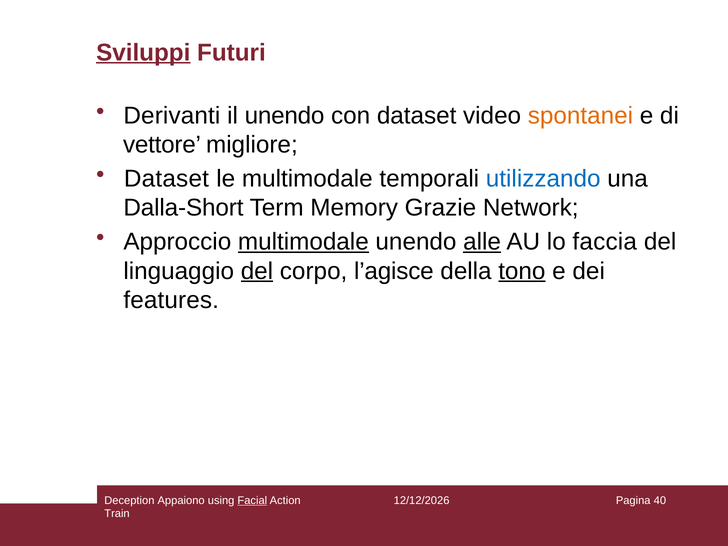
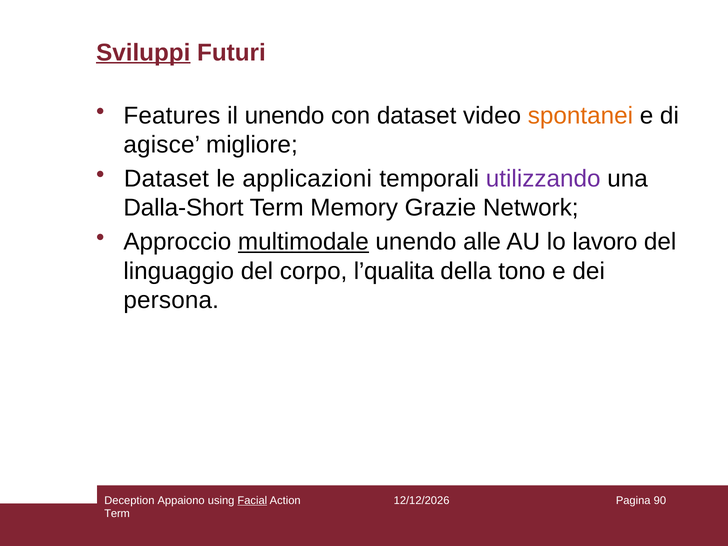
Derivanti: Derivanti -> Features
vettore: vettore -> agisce
le multimodale: multimodale -> applicazioni
utilizzando colour: blue -> purple
alle underline: present -> none
faccia: faccia -> lavoro
del at (257, 271) underline: present -> none
l’agisce: l’agisce -> l’qualita
tono underline: present -> none
features: features -> persona
40: 40 -> 90
Train at (117, 514): Train -> Term
